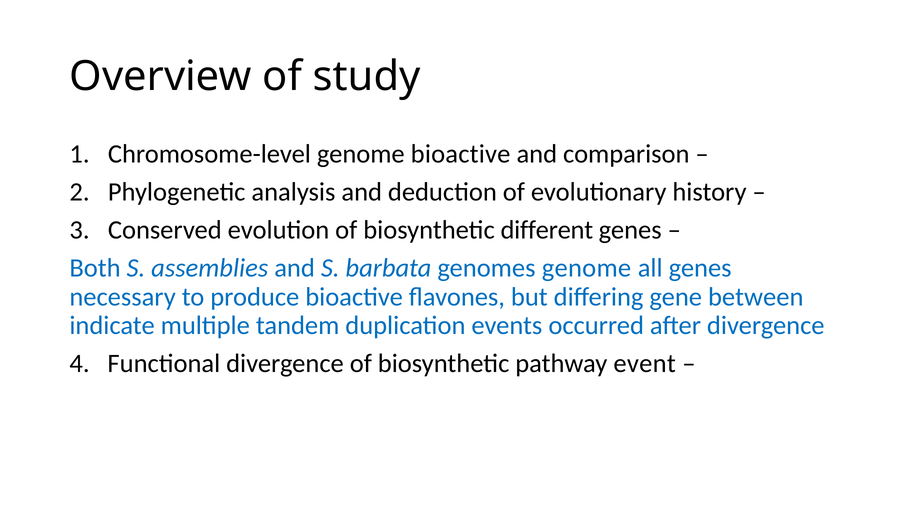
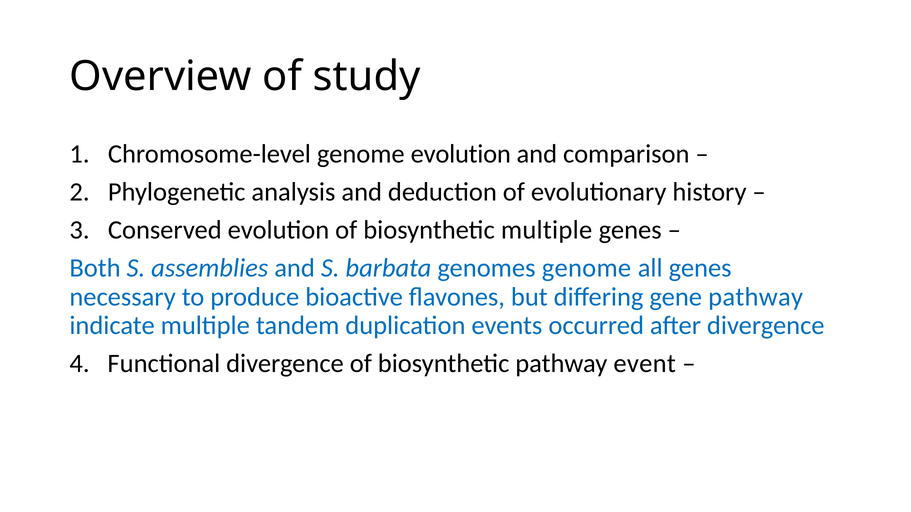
genome bioactive: bioactive -> evolution
biosynthetic different: different -> multiple
gene between: between -> pathway
